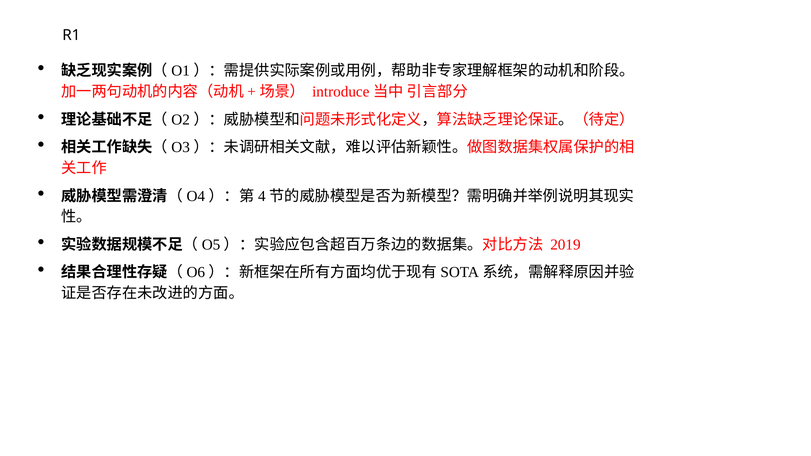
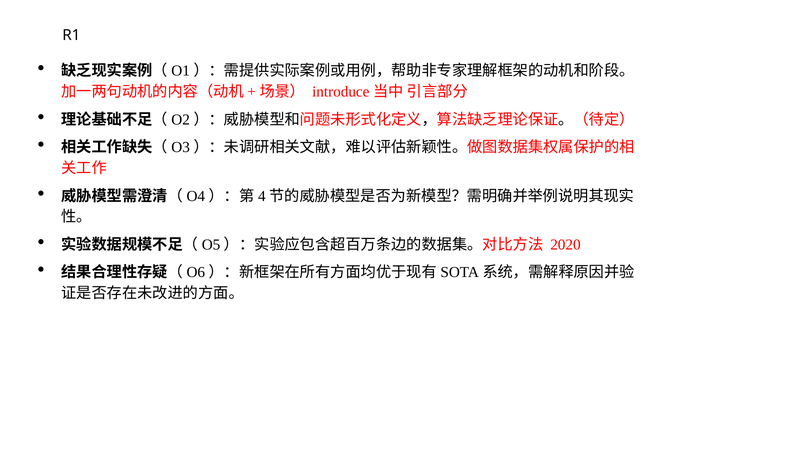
2019: 2019 -> 2020
